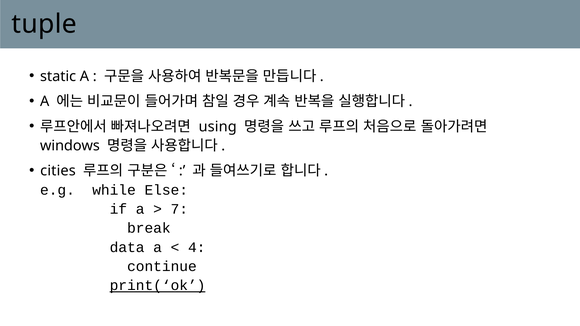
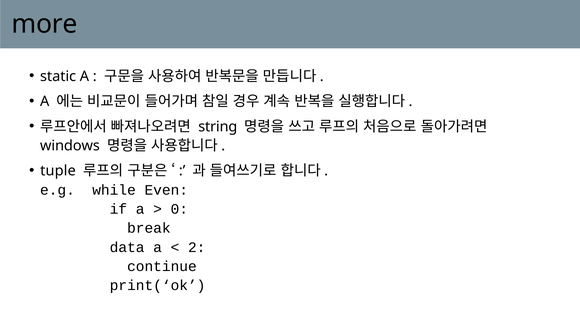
tuple: tuple -> more
using: using -> string
cities: cities -> tuple
Else: Else -> Even
7: 7 -> 0
4: 4 -> 2
print(‘ok underline: present -> none
